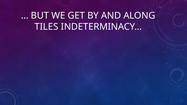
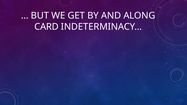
TILES: TILES -> CARD
